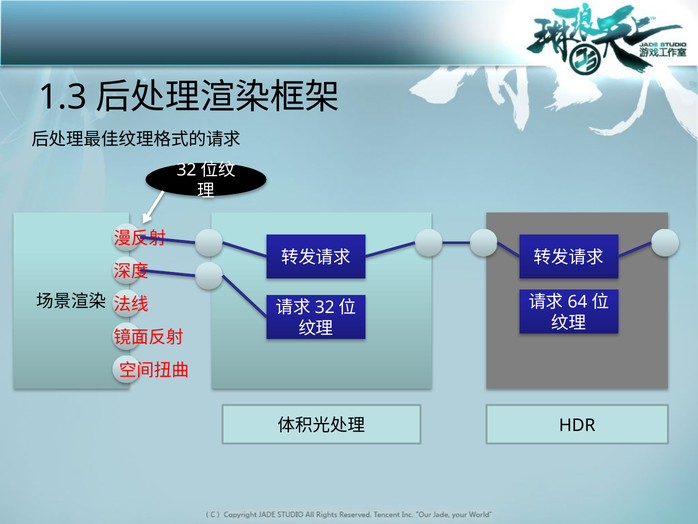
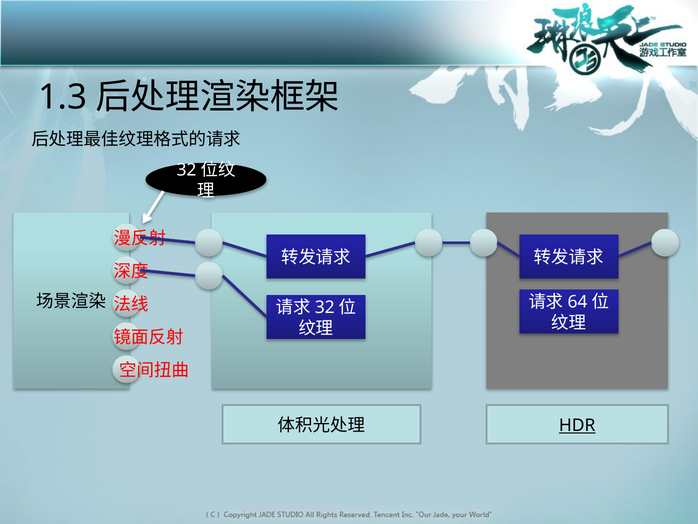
HDR underline: none -> present
